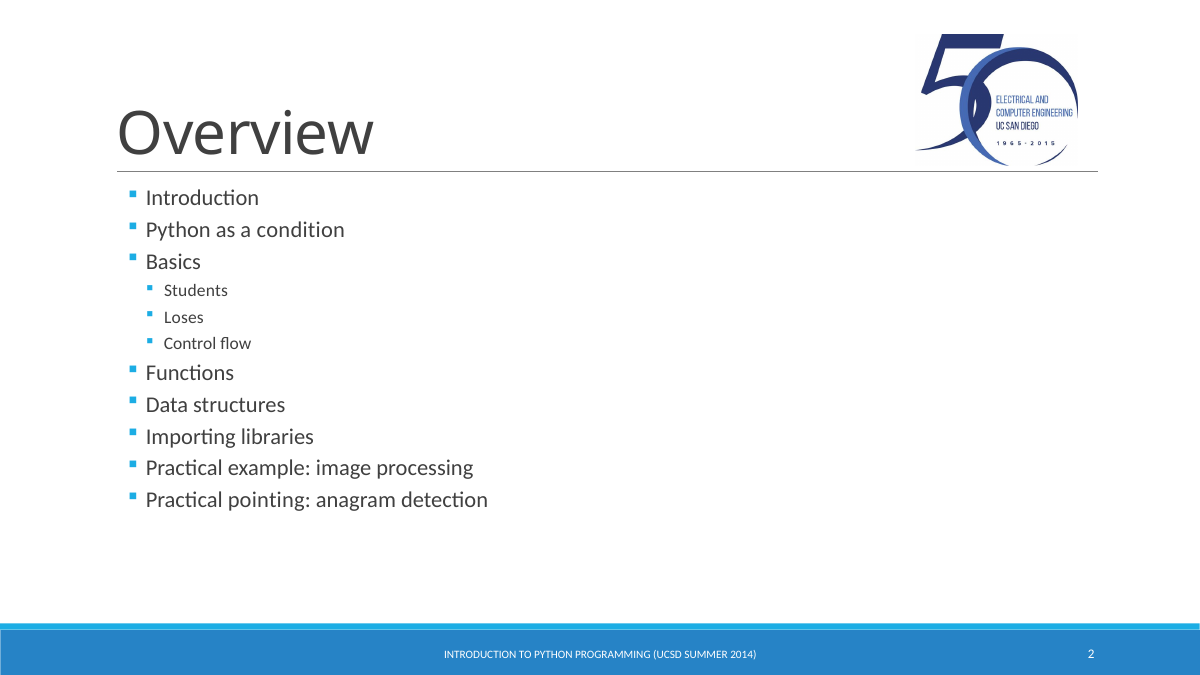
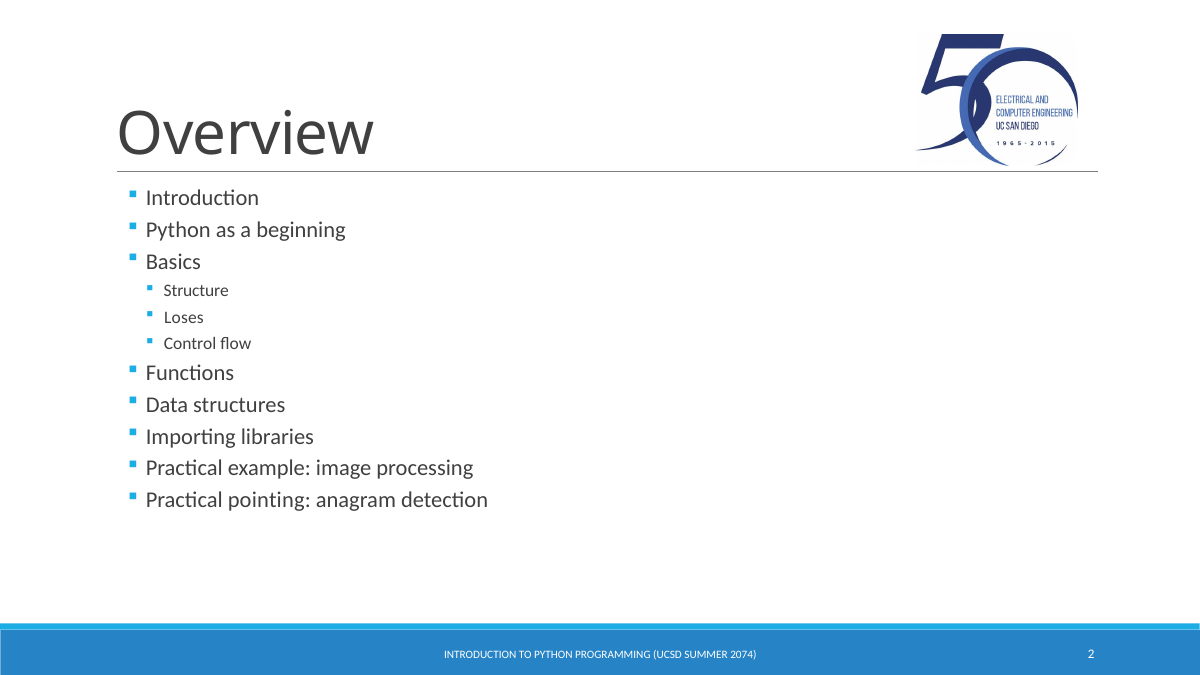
condition: condition -> beginning
Students: Students -> Structure
2014: 2014 -> 2074
